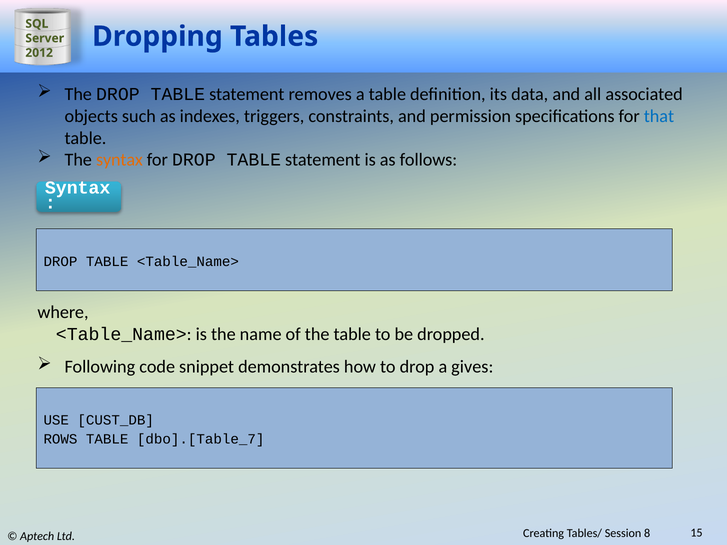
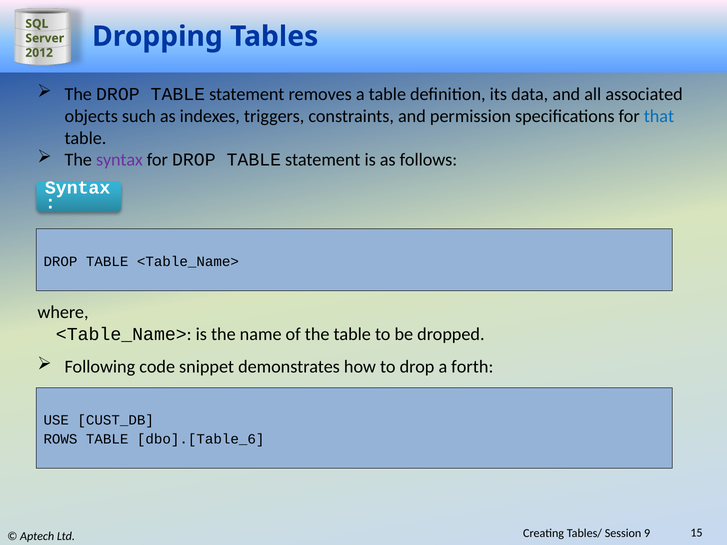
syntax at (119, 160) colour: orange -> purple
gives: gives -> forth
dbo].[Table_7: dbo].[Table_7 -> dbo].[Table_6
8: 8 -> 9
